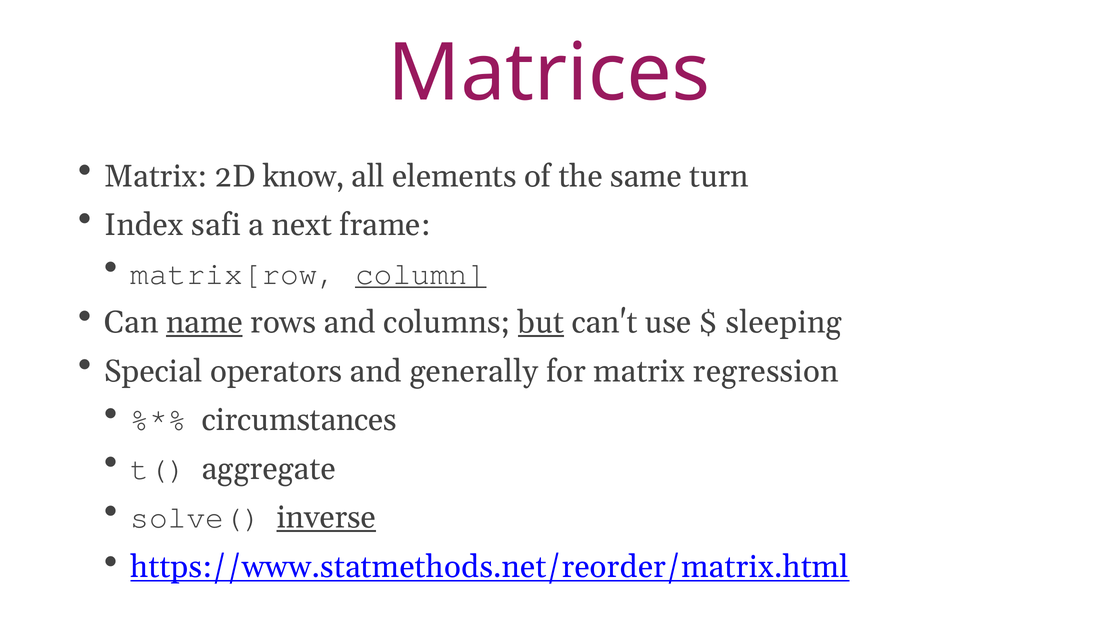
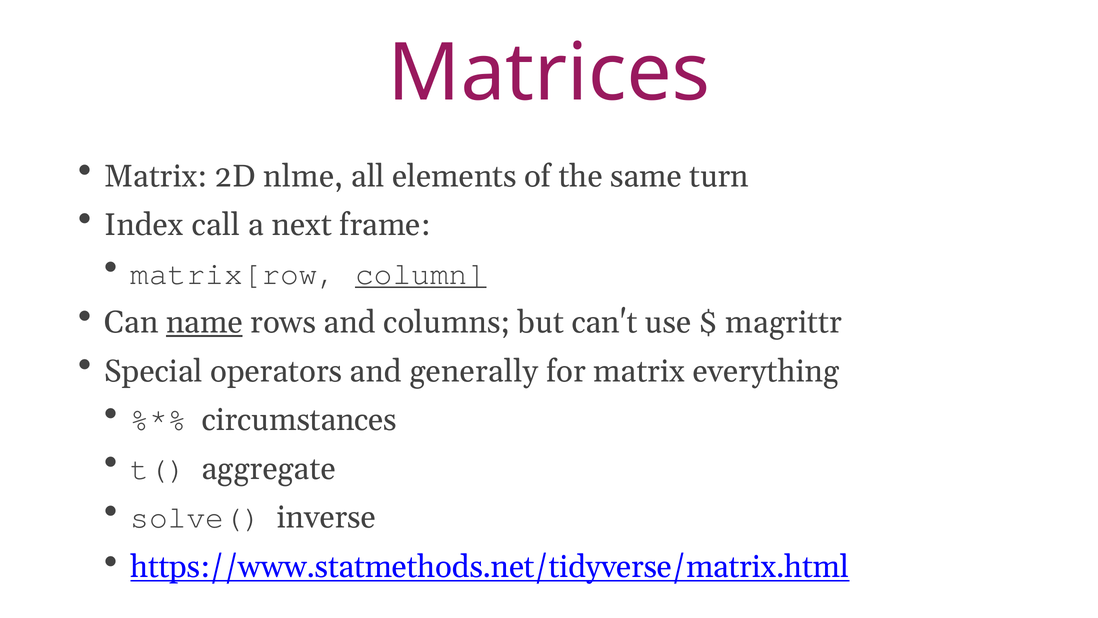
know: know -> nlme
safi: safi -> call
but underline: present -> none
sleeping: sleeping -> magrittr
regression: regression -> everything
inverse underline: present -> none
https://www.statmethods.net/reorder/matrix.html: https://www.statmethods.net/reorder/matrix.html -> https://www.statmethods.net/tidyverse/matrix.html
